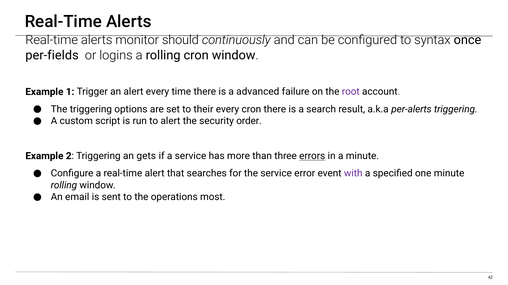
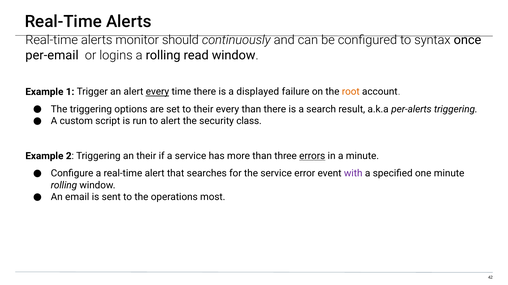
per-fields: per-fields -> per-email
rolling cron: cron -> read
every at (157, 92) underline: none -> present
advanced: advanced -> displayed
root colour: purple -> orange
every cron: cron -> than
order: order -> class
an gets: gets -> their
